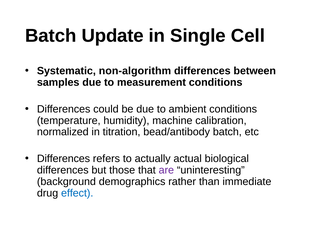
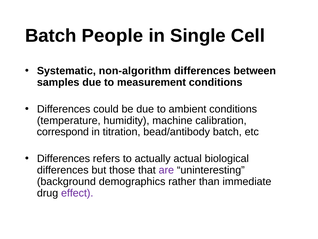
Update: Update -> People
normalized: normalized -> correspond
effect colour: blue -> purple
